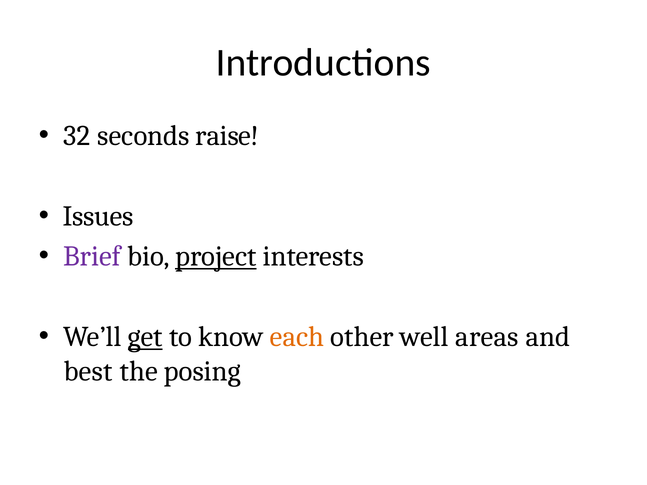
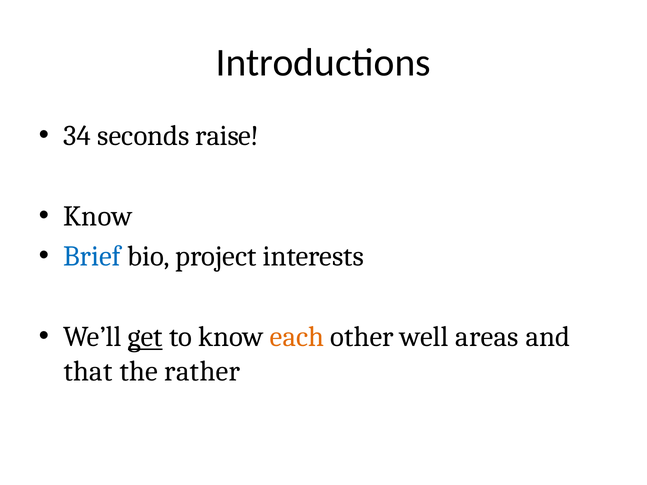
32: 32 -> 34
Issues at (98, 216): Issues -> Know
Brief colour: purple -> blue
project underline: present -> none
best: best -> that
posing: posing -> rather
